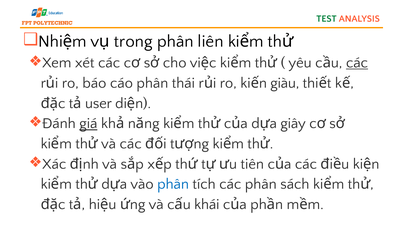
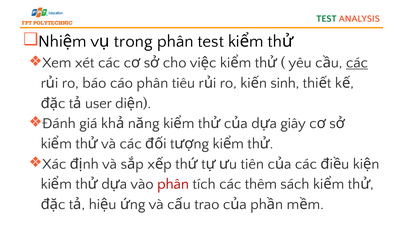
phân liên: liên -> test
thái: thái -> tiêu
giàu: giàu -> sinh
giá underline: present -> none
phân at (173, 185) colour: blue -> red
các phân: phân -> thêm
khái: khái -> trao
